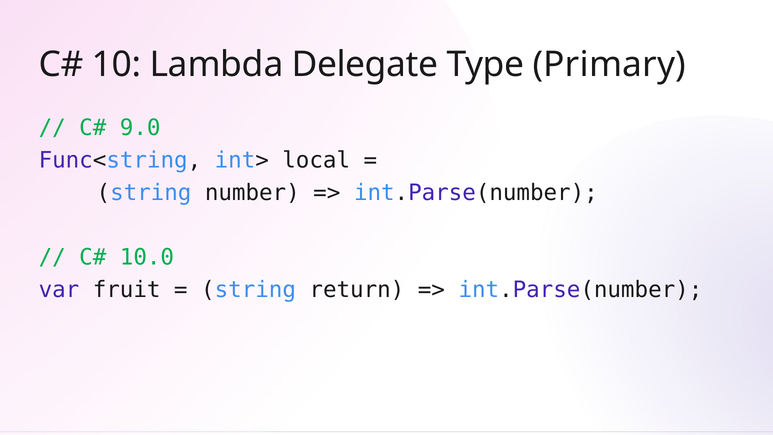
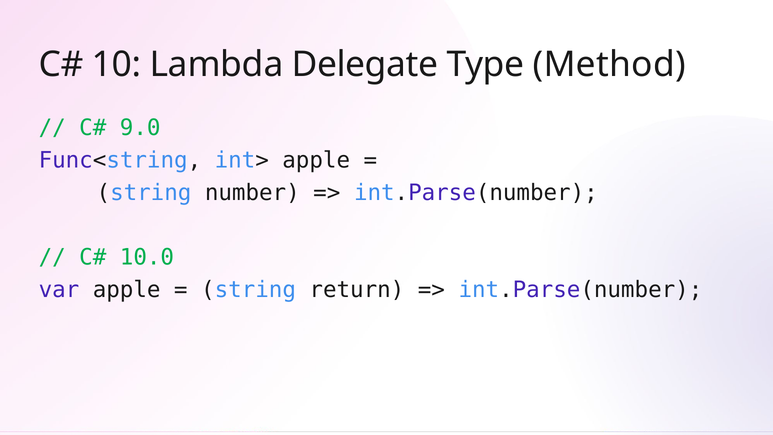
Primary: Primary -> Method
int> local: local -> apple
var fruit: fruit -> apple
